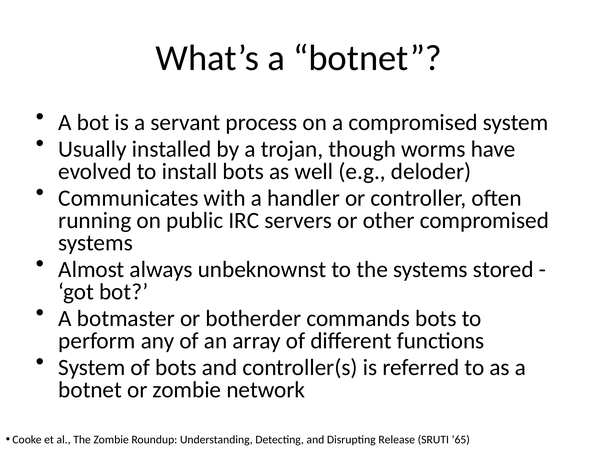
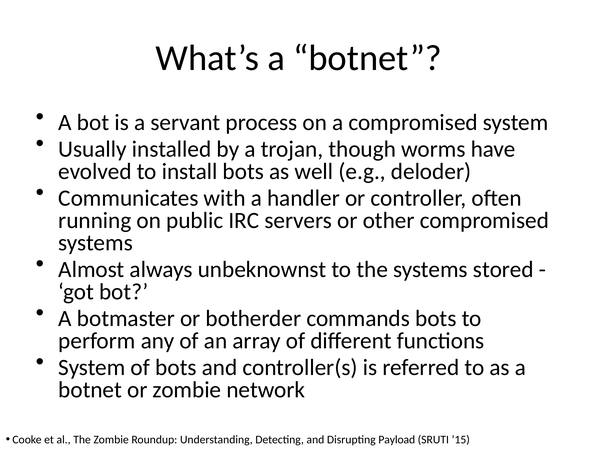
Release: Release -> Payload
’65: ’65 -> ’15
